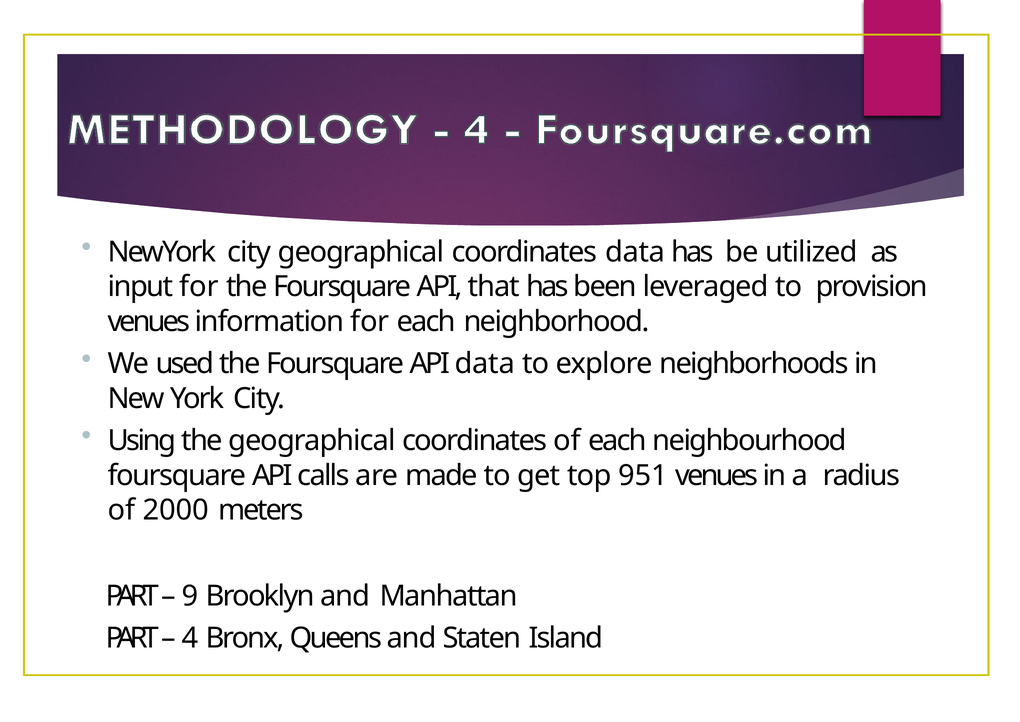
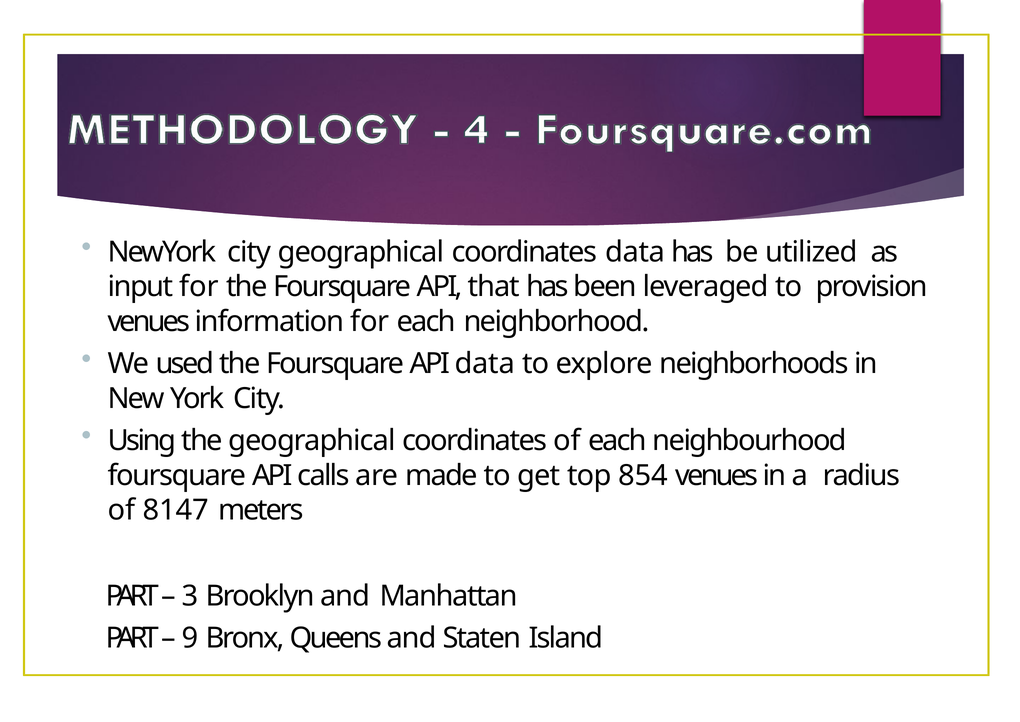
951: 951 -> 854
2000: 2000 -> 8147
9: 9 -> 3
4: 4 -> 9
